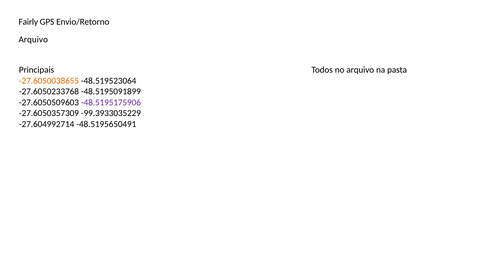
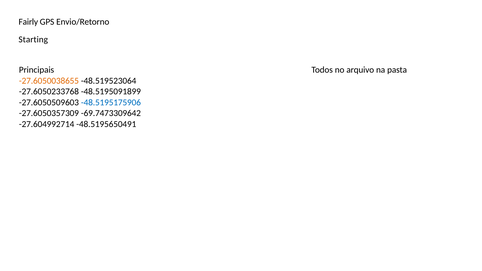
Arquivo at (33, 39): Arquivo -> Starting
-48.5195175906 colour: purple -> blue
-99.3933035229: -99.3933035229 -> -69.7473309642
